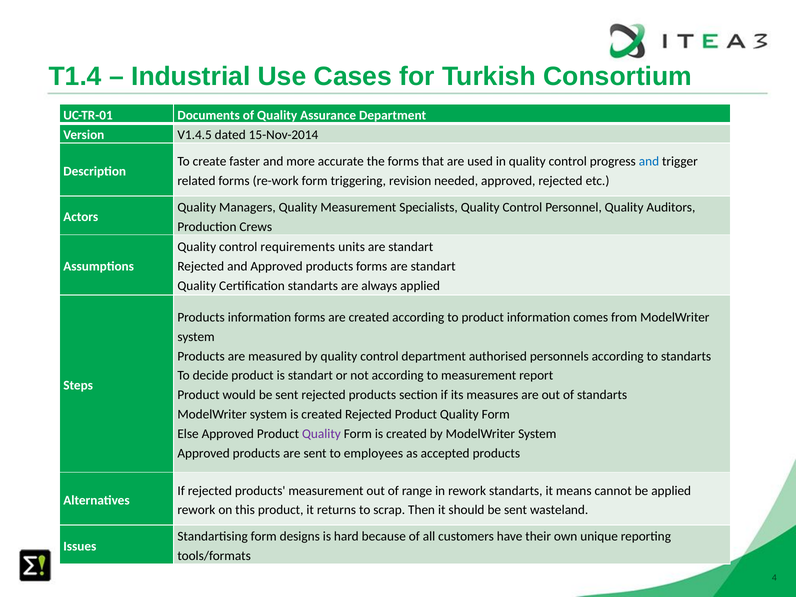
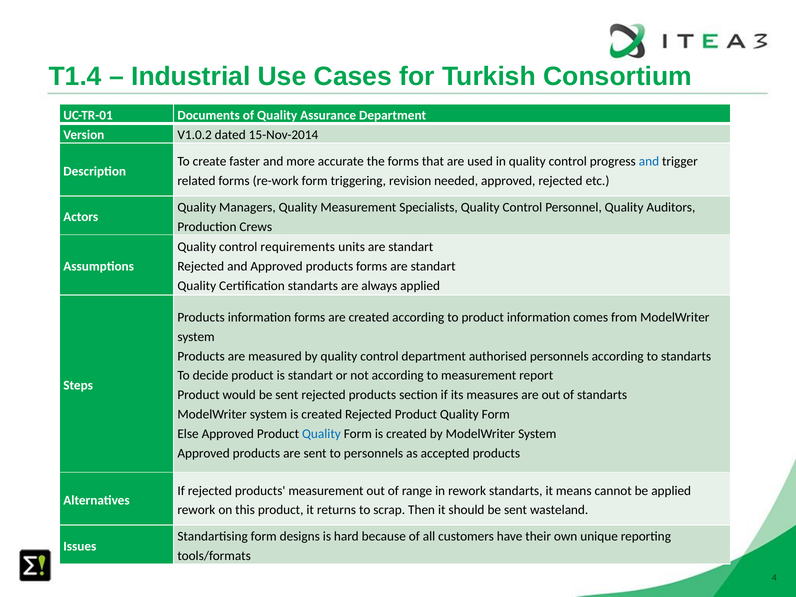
V1.4.5: V1.4.5 -> V1.0.2
Quality at (321, 434) colour: purple -> blue
to employees: employees -> personnels
